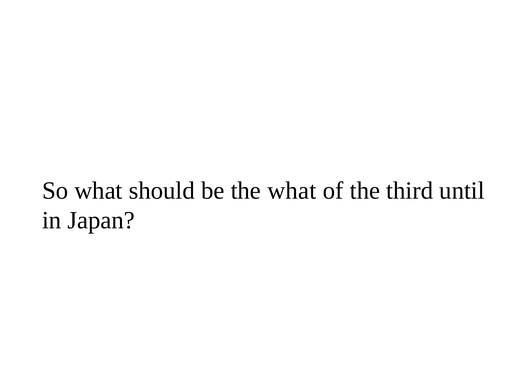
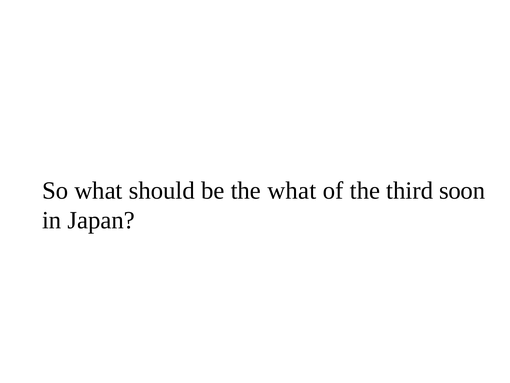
until: until -> soon
